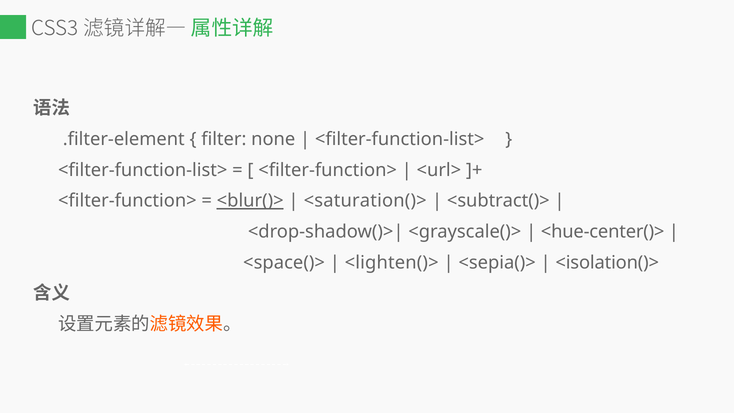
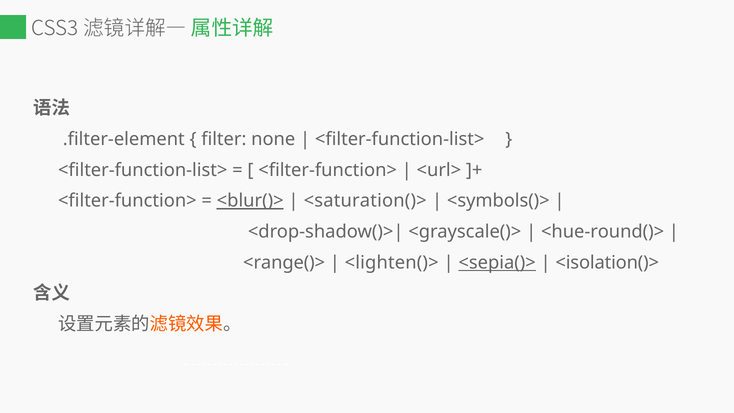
<subtract()>: <subtract()> -> <symbols()>
<hue-center()>: <hue-center()> -> <hue-round()>
<space()>: <space()> -> <range()>
<sepia()> underline: none -> present
